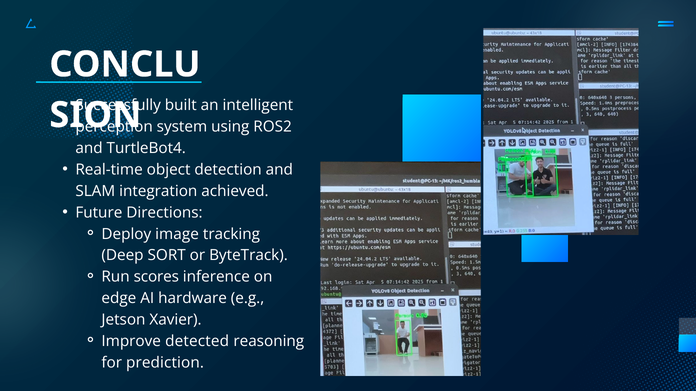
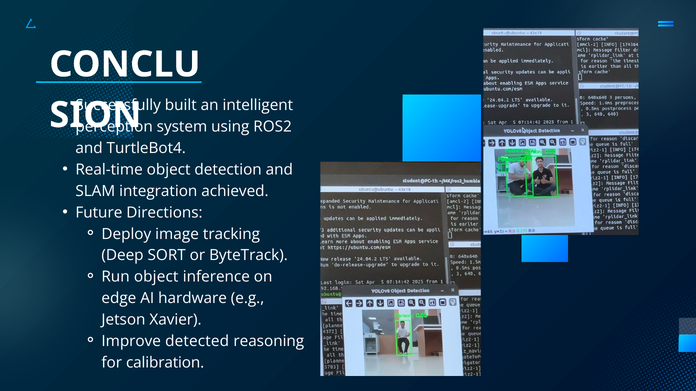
Run scores: scores -> object
prediction: prediction -> calibration
